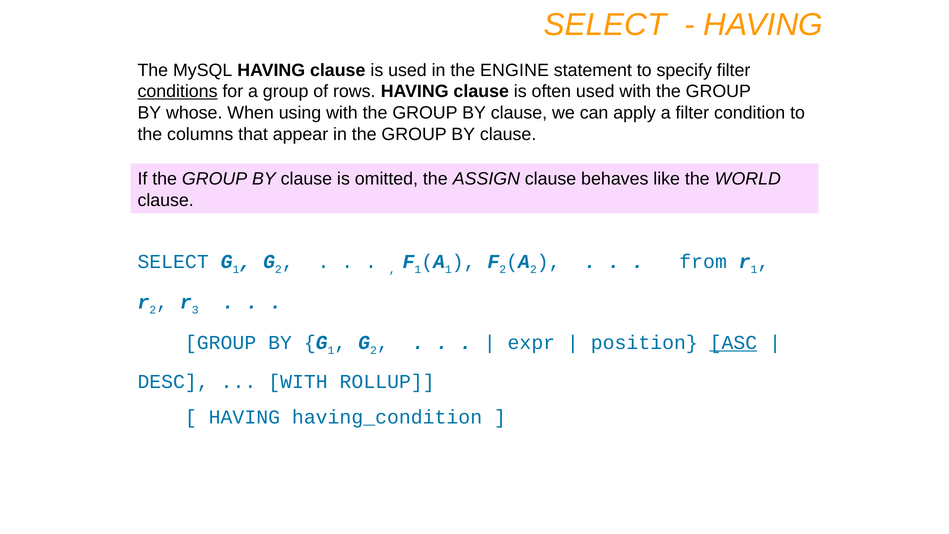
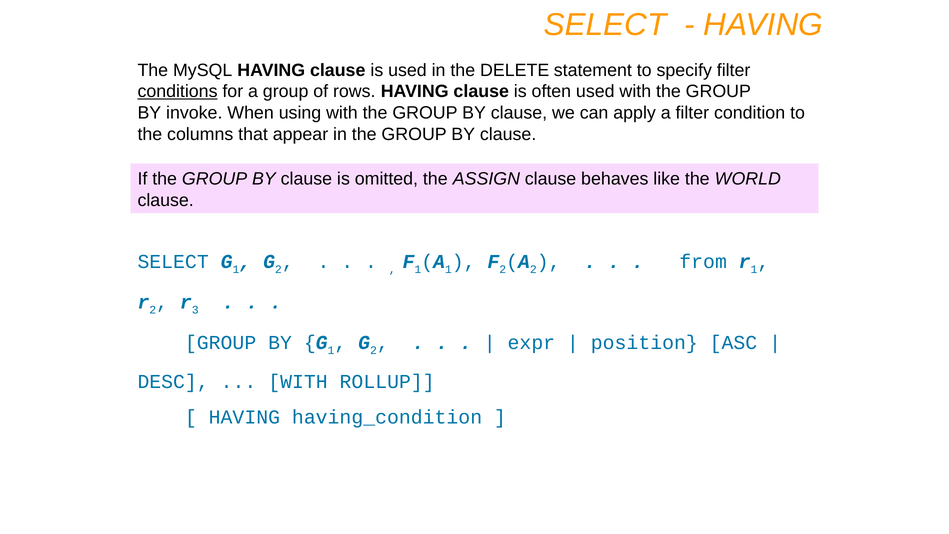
ENGINE: ENGINE -> DELETE
whose: whose -> invoke
ASC underline: present -> none
